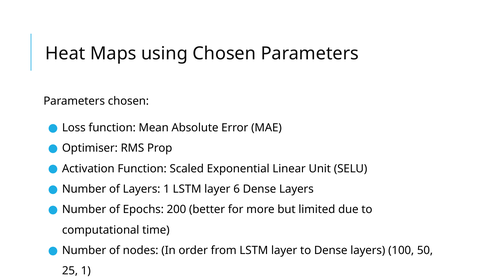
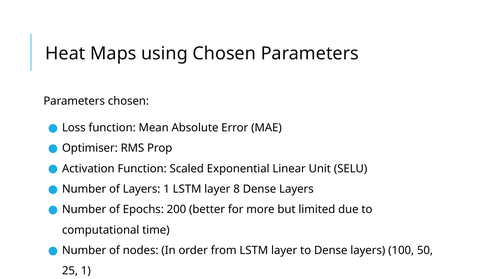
6: 6 -> 8
